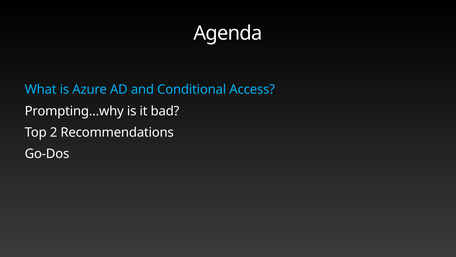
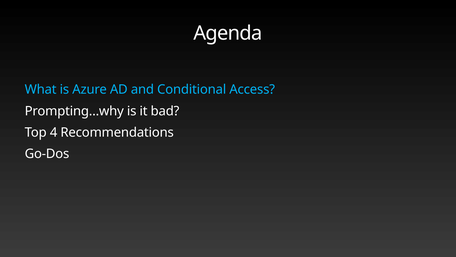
2: 2 -> 4
